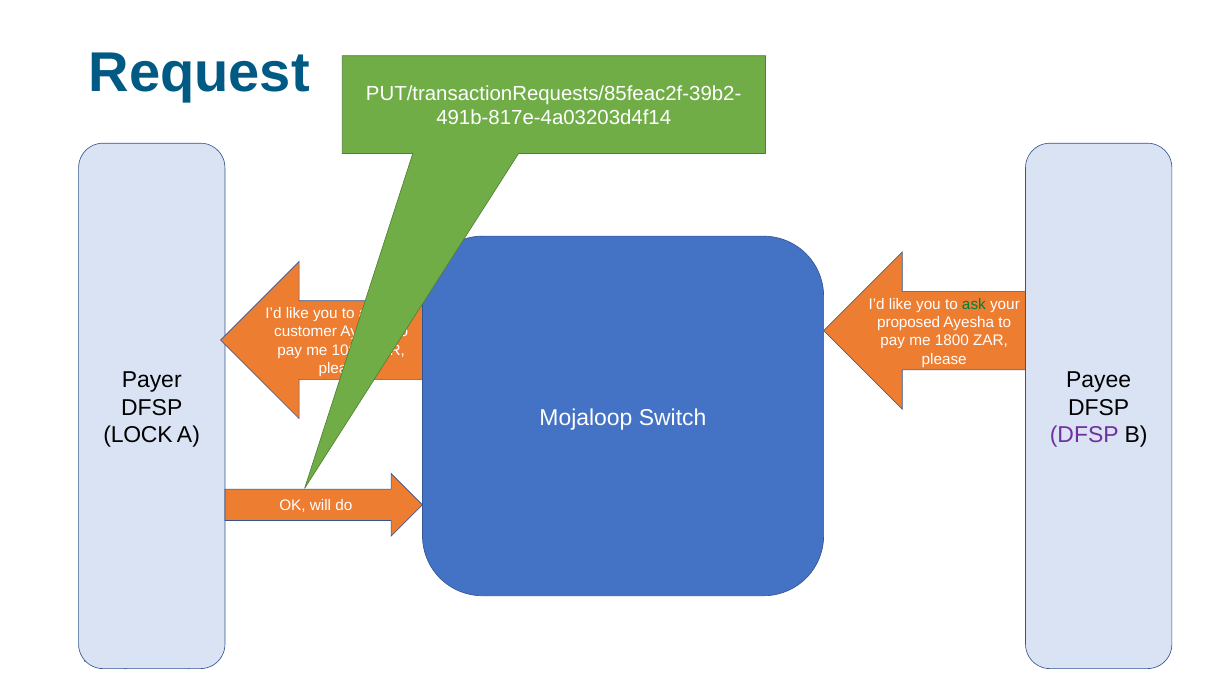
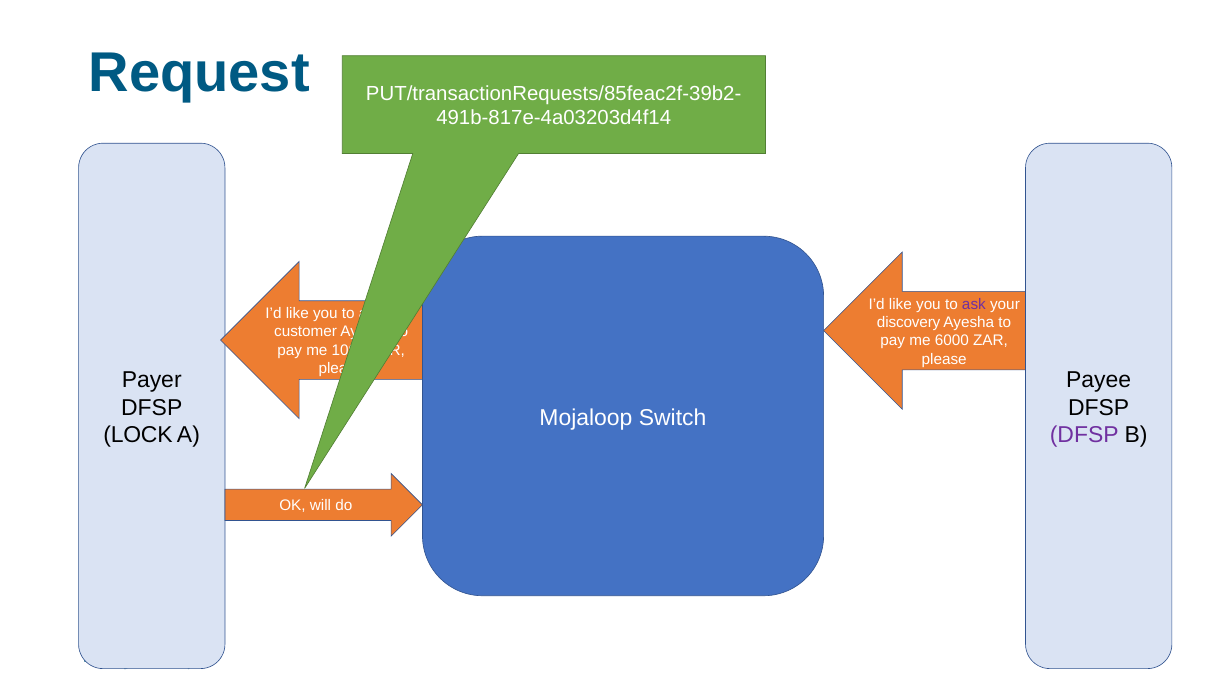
ask at (974, 304) colour: green -> purple
proposed: proposed -> discovery
1800: 1800 -> 6000
